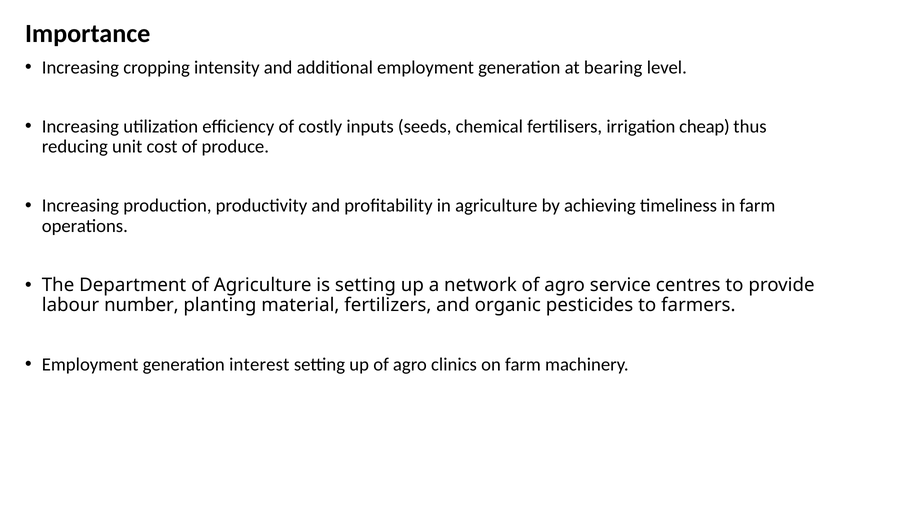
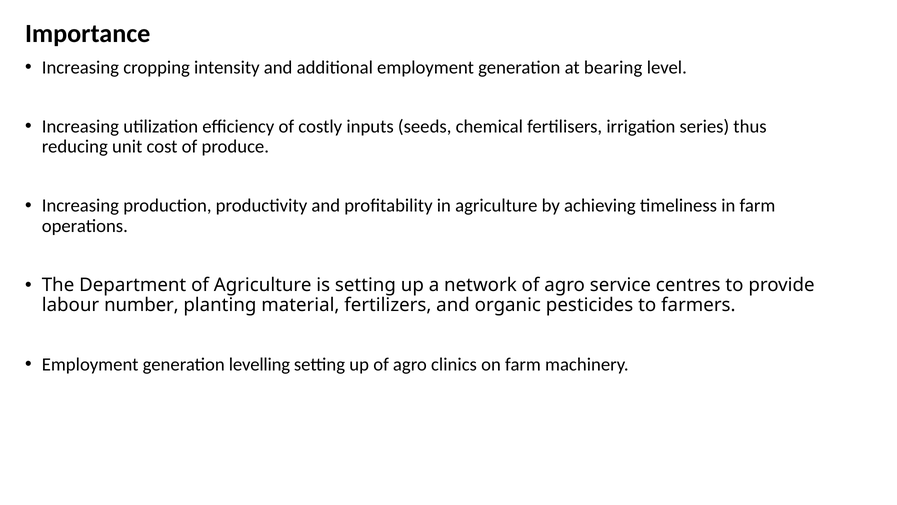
cheap: cheap -> series
interest: interest -> levelling
